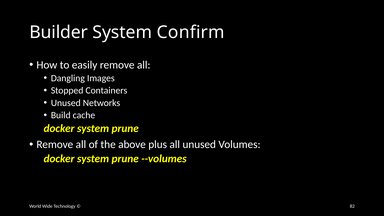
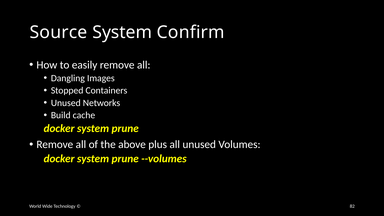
Builder: Builder -> Source
